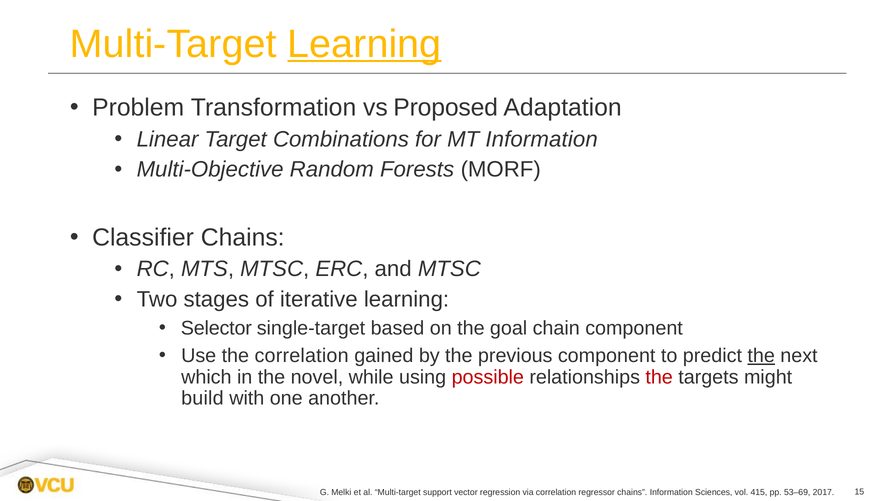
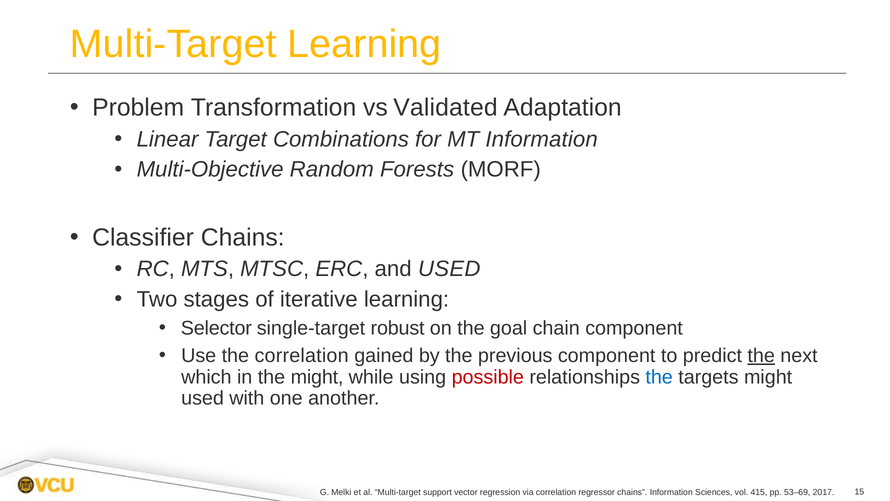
Learning at (364, 44) underline: present -> none
Proposed: Proposed -> Validated
and MTSC: MTSC -> USED
based: based -> robust
the novel: novel -> might
the at (659, 377) colour: red -> blue
build at (202, 398): build -> used
